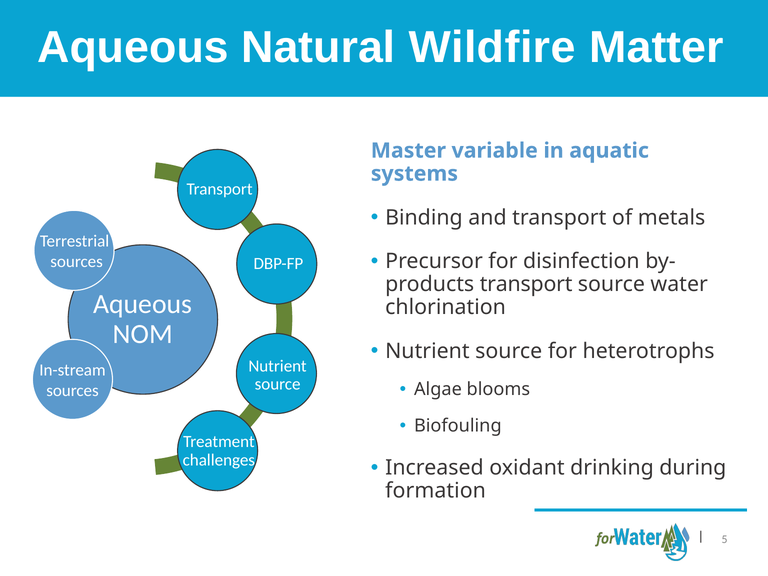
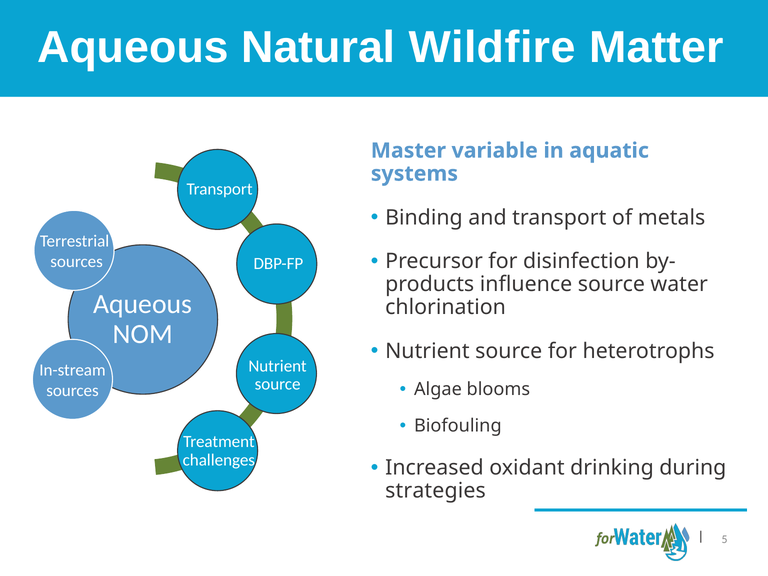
transport at (526, 284): transport -> influence
formation: formation -> strategies
